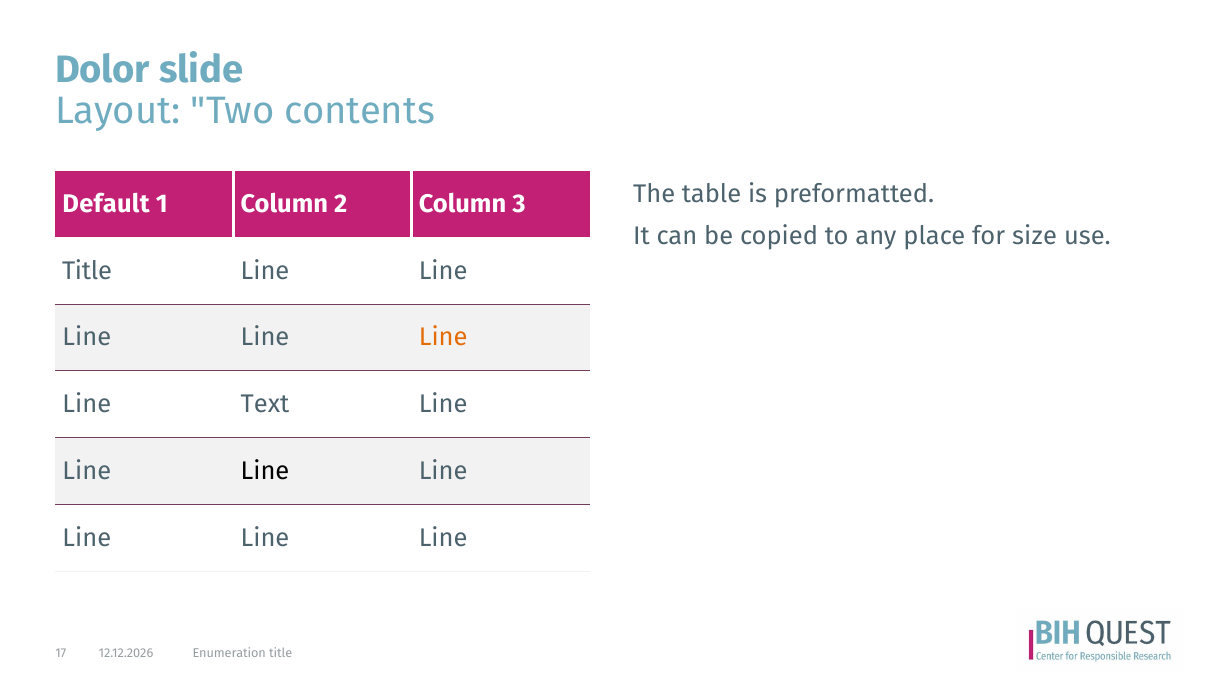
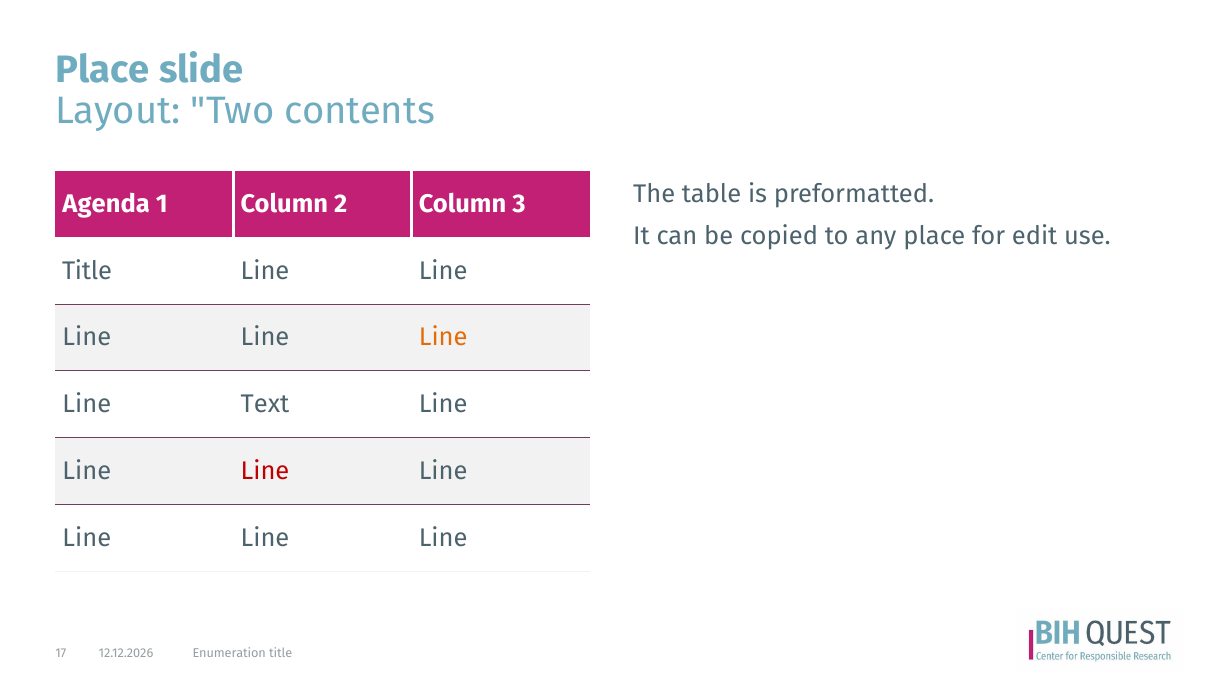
Dolor at (103, 70): Dolor -> Place
Default: Default -> Agenda
size: size -> edit
Line at (265, 471) colour: black -> red
